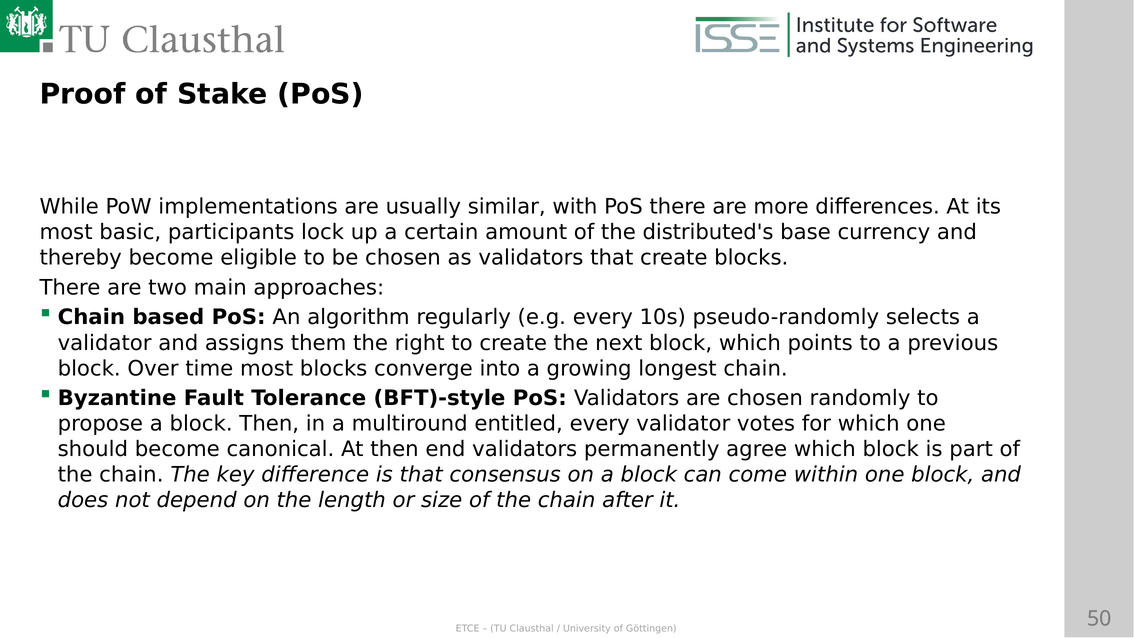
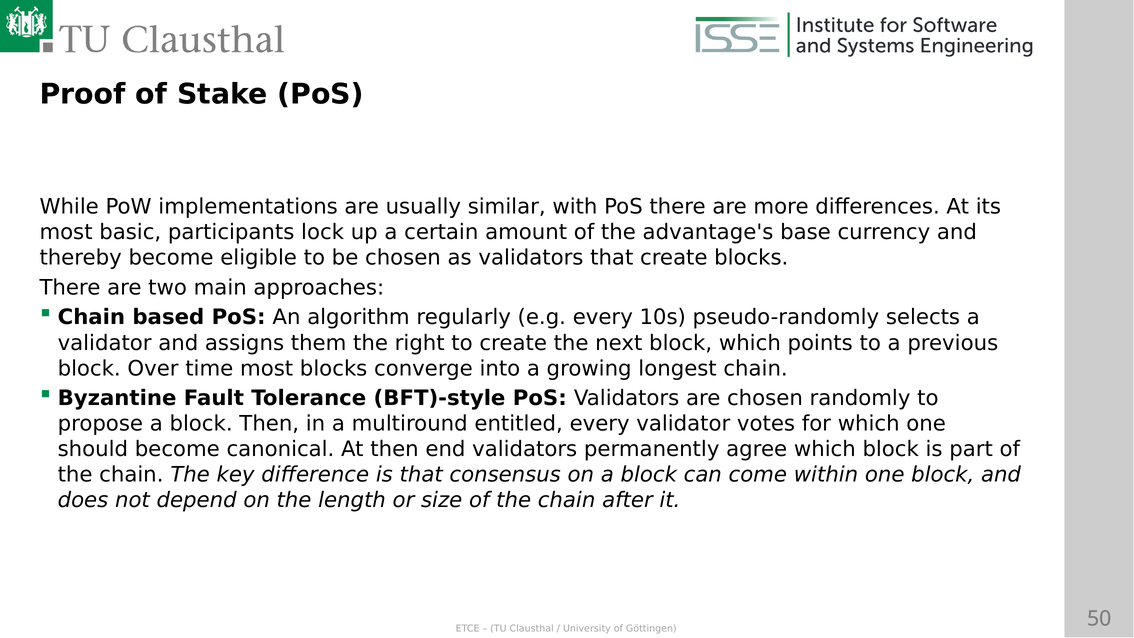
distributed's: distributed's -> advantage's
